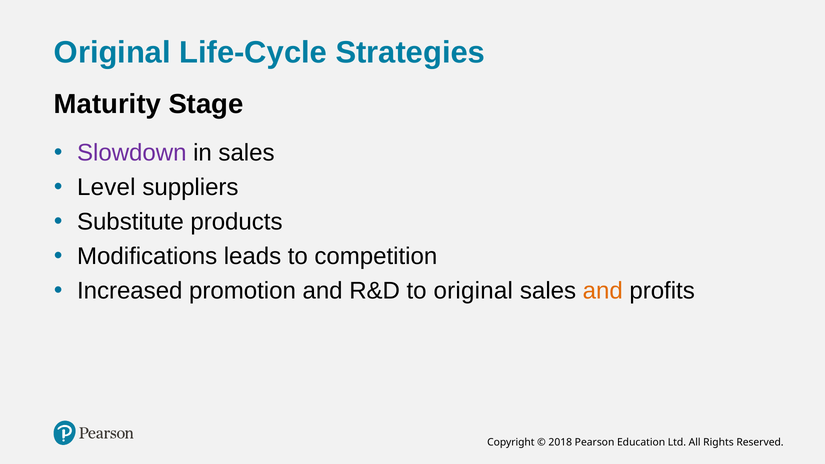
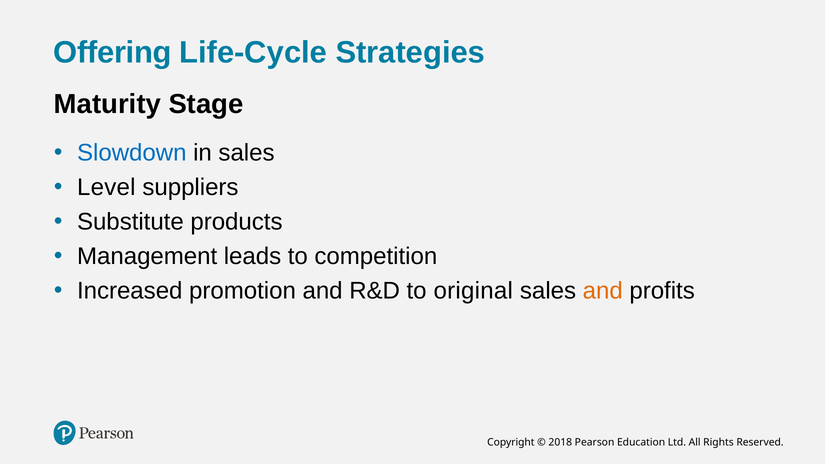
Original at (112, 52): Original -> Offering
Slowdown colour: purple -> blue
Modifications: Modifications -> Management
